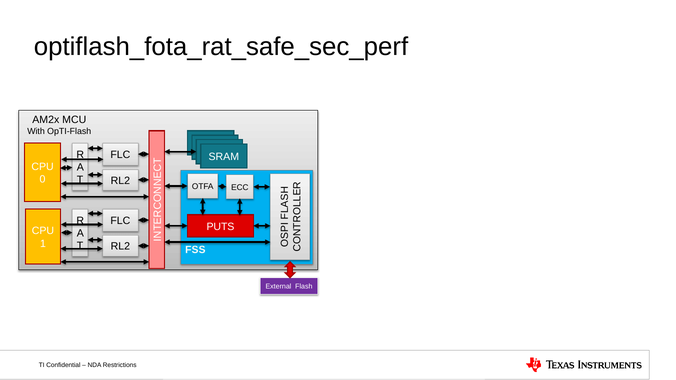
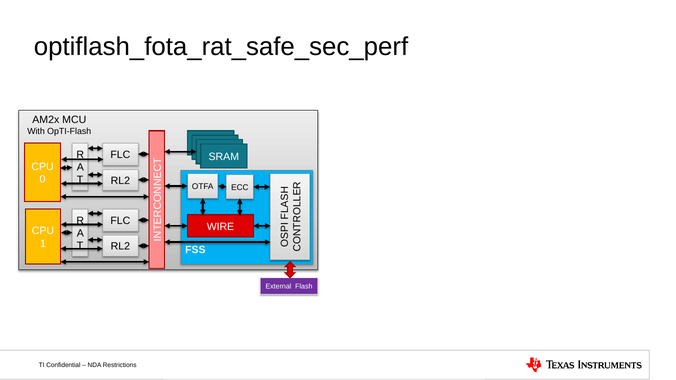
PUTS: PUTS -> WIRE
